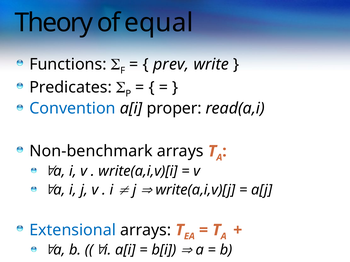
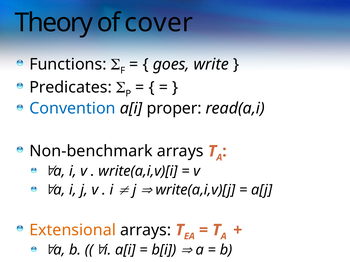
equal: equal -> cover
prev: prev -> goes
Extensional colour: blue -> orange
